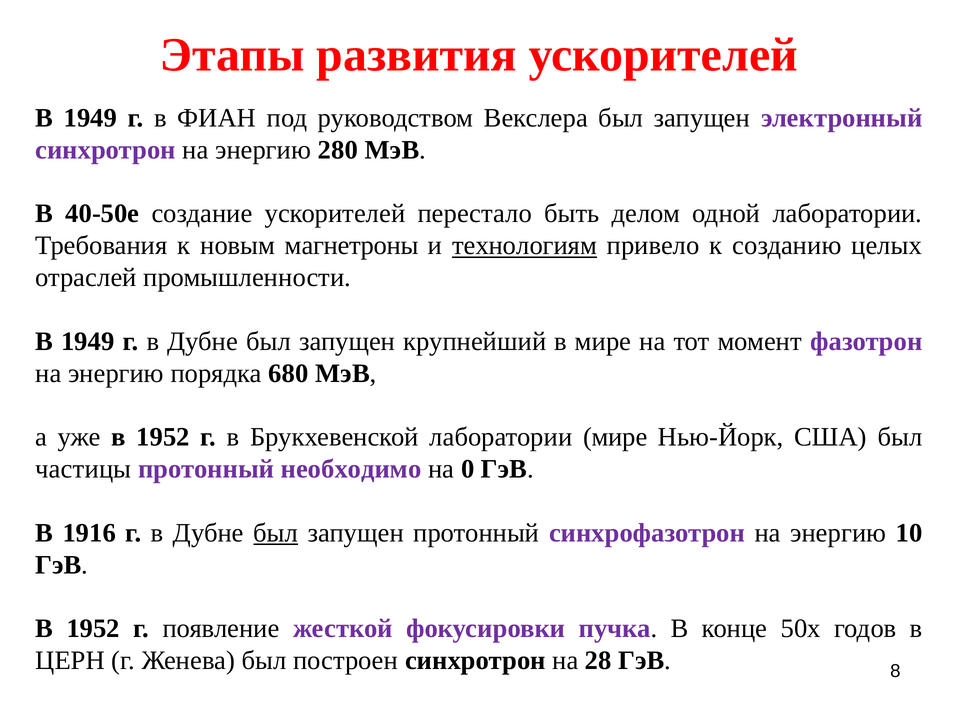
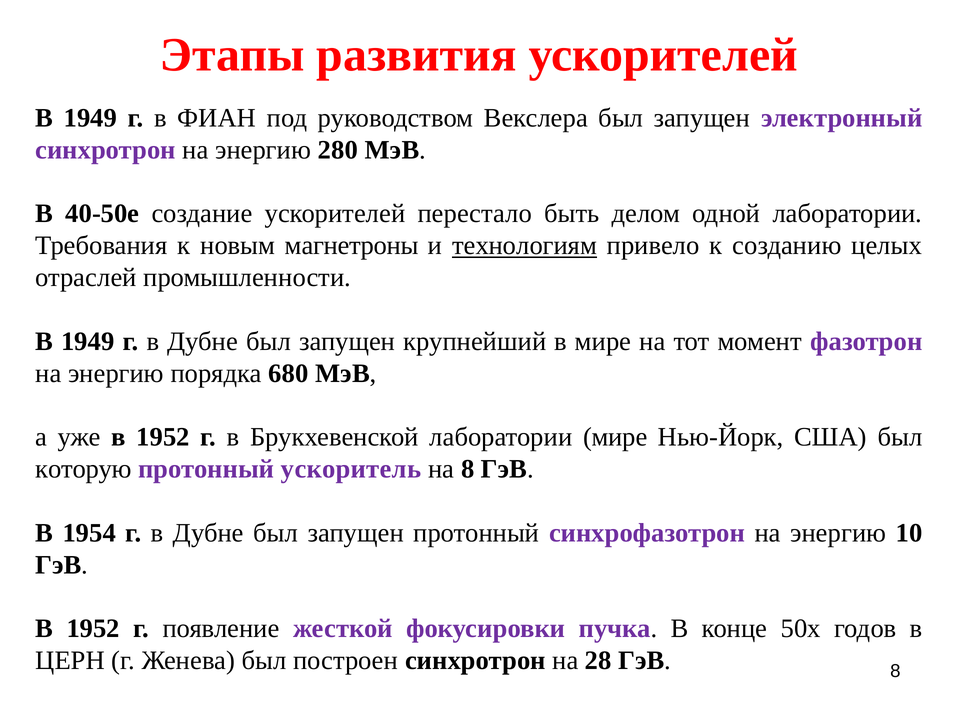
частицы: частицы -> которую
необходимо: необходимо -> ускоритель
на 0: 0 -> 8
1916: 1916 -> 1954
был at (276, 533) underline: present -> none
